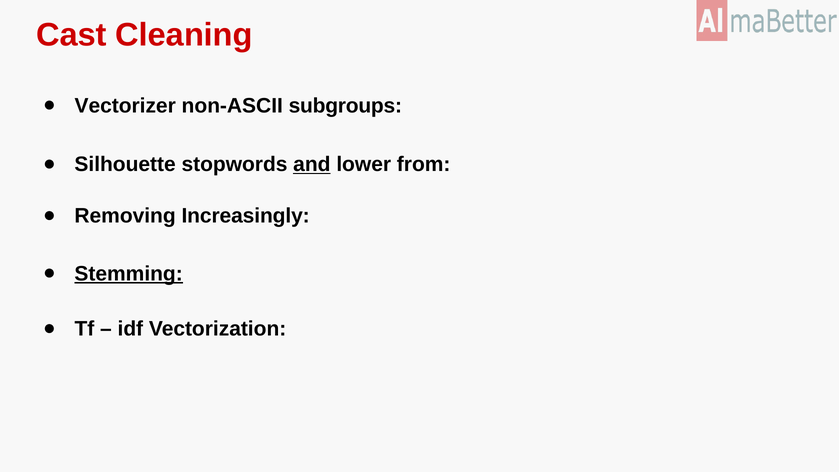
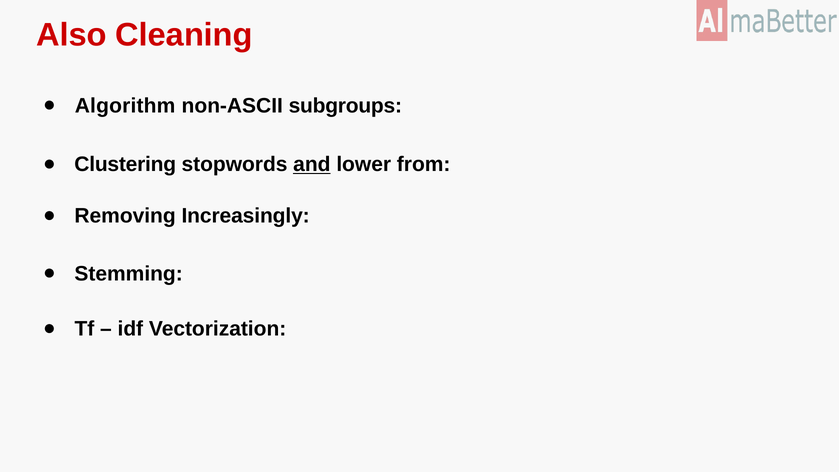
Cast: Cast -> Also
Vectorizer: Vectorizer -> Algorithm
Silhouette: Silhouette -> Clustering
Stemming underline: present -> none
